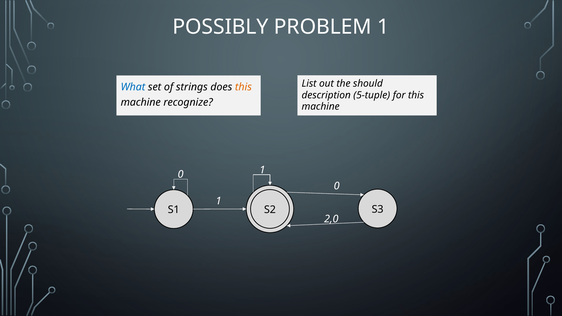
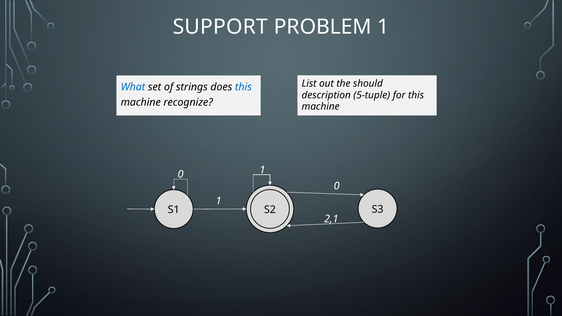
POSSIBLY: POSSIBLY -> SUPPORT
this at (243, 87) colour: orange -> blue
2,0: 2,0 -> 2,1
